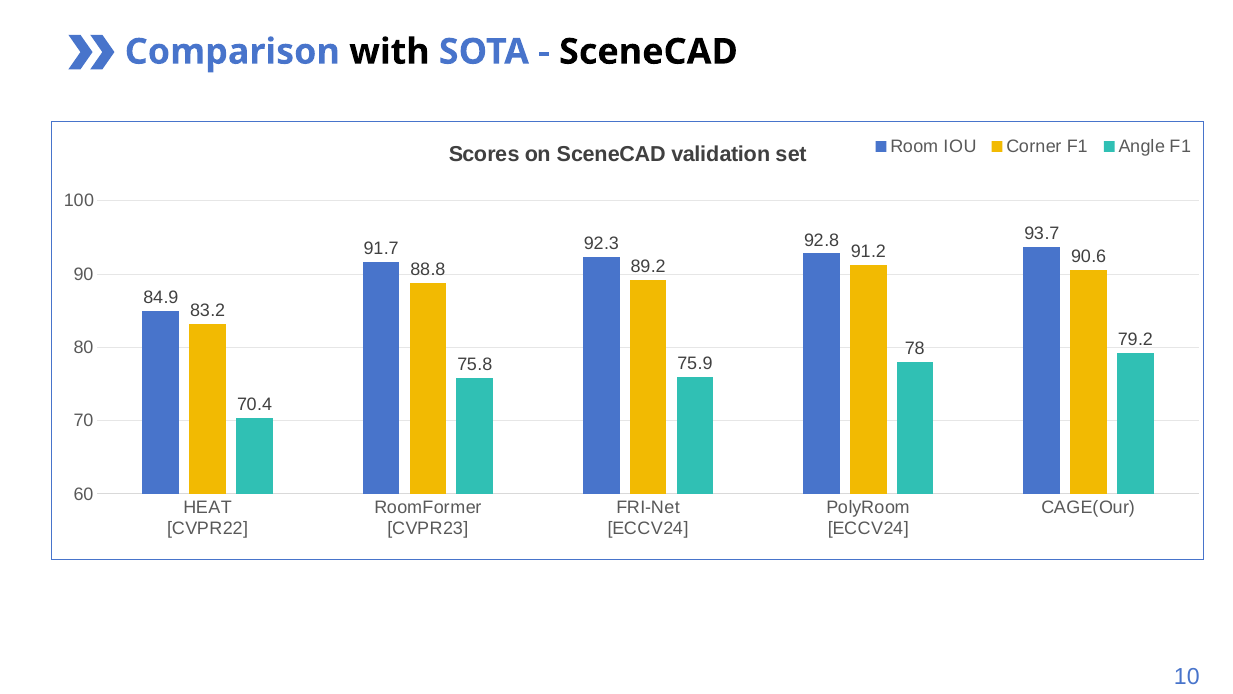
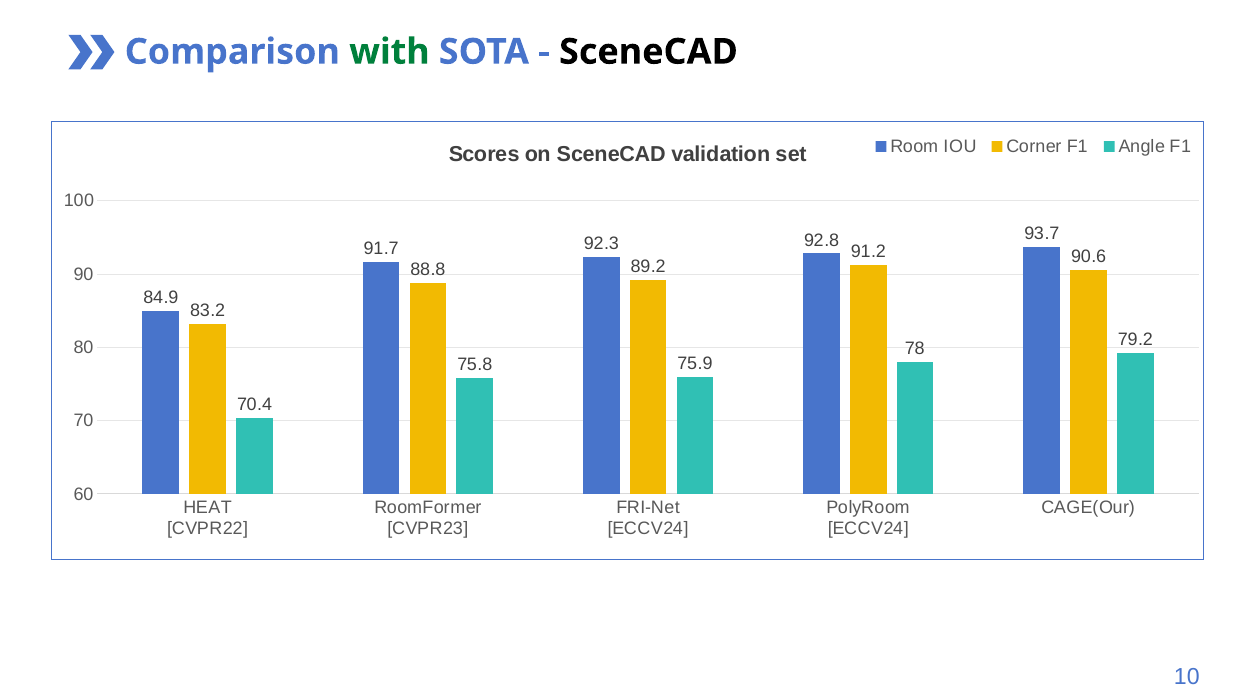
with colour: black -> green
